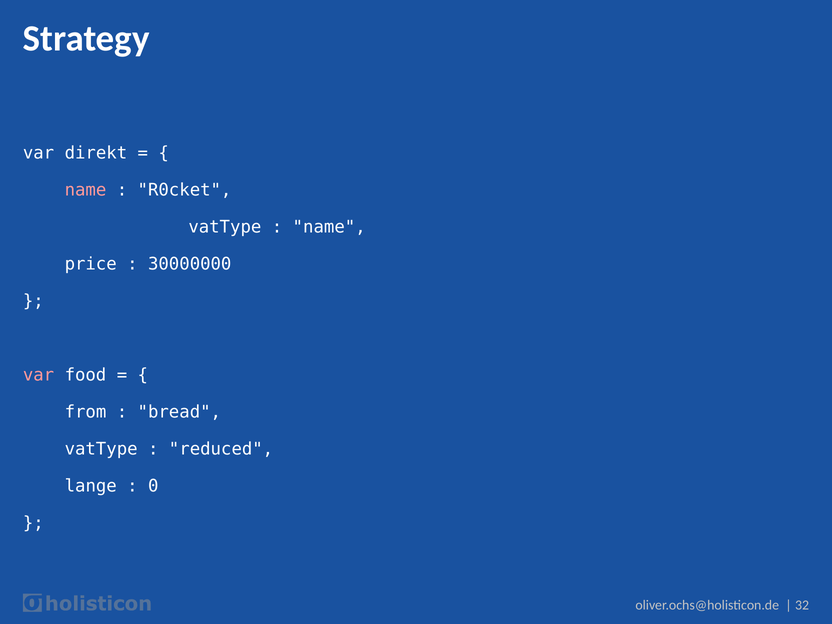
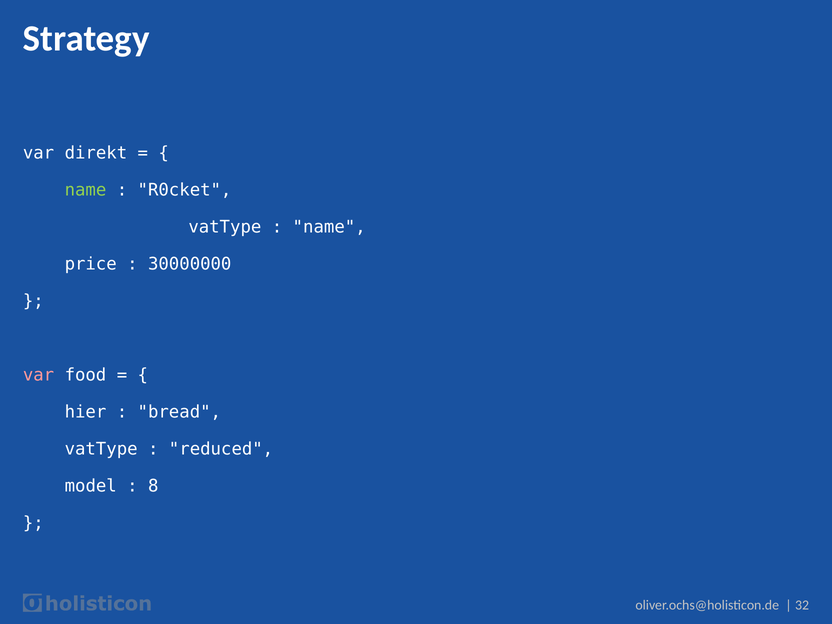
name at (85, 190) colour: pink -> light green
from: from -> hier
lange: lange -> model
0: 0 -> 8
